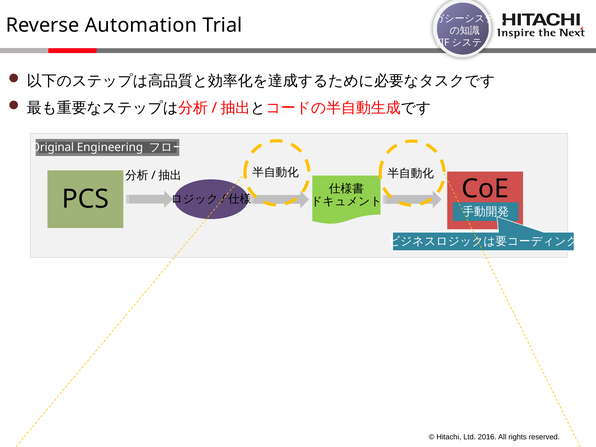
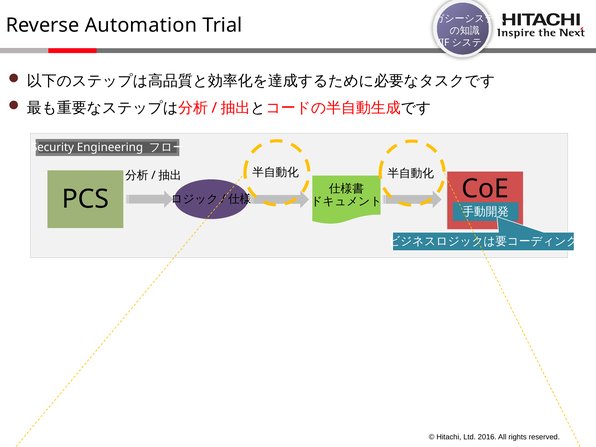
Original: Original -> Security
